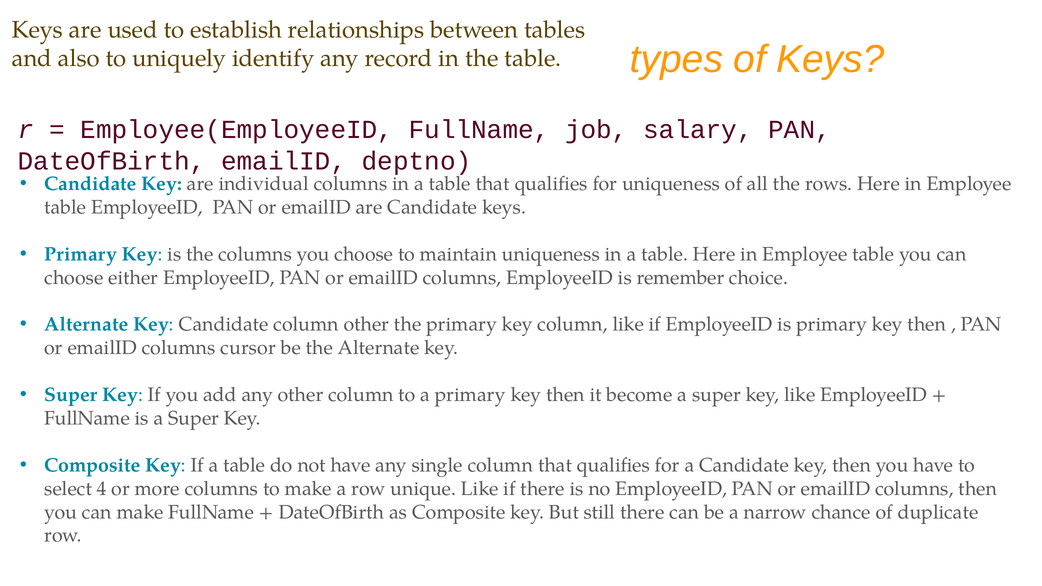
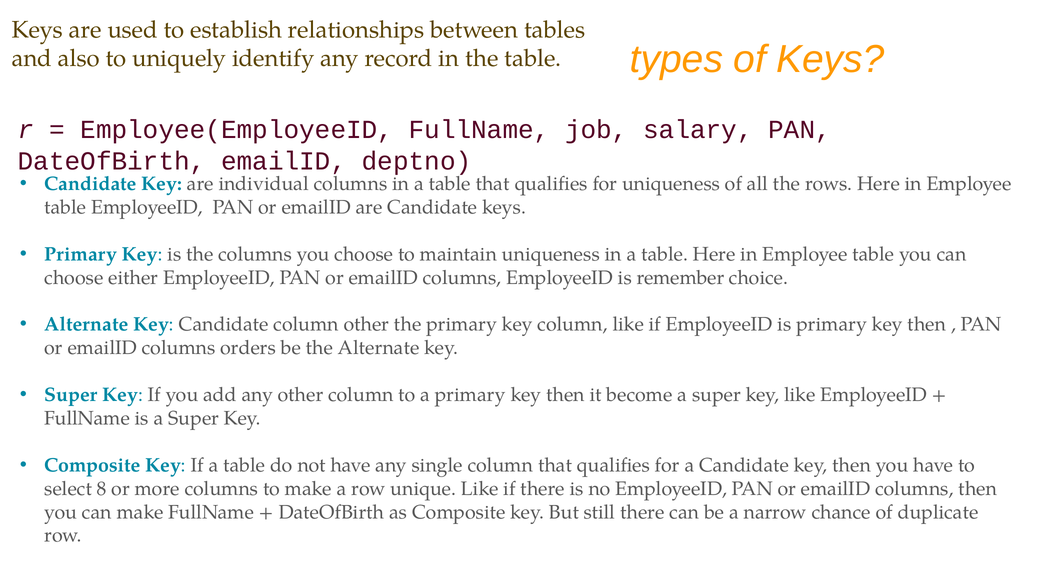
cursor: cursor -> orders
4: 4 -> 8
